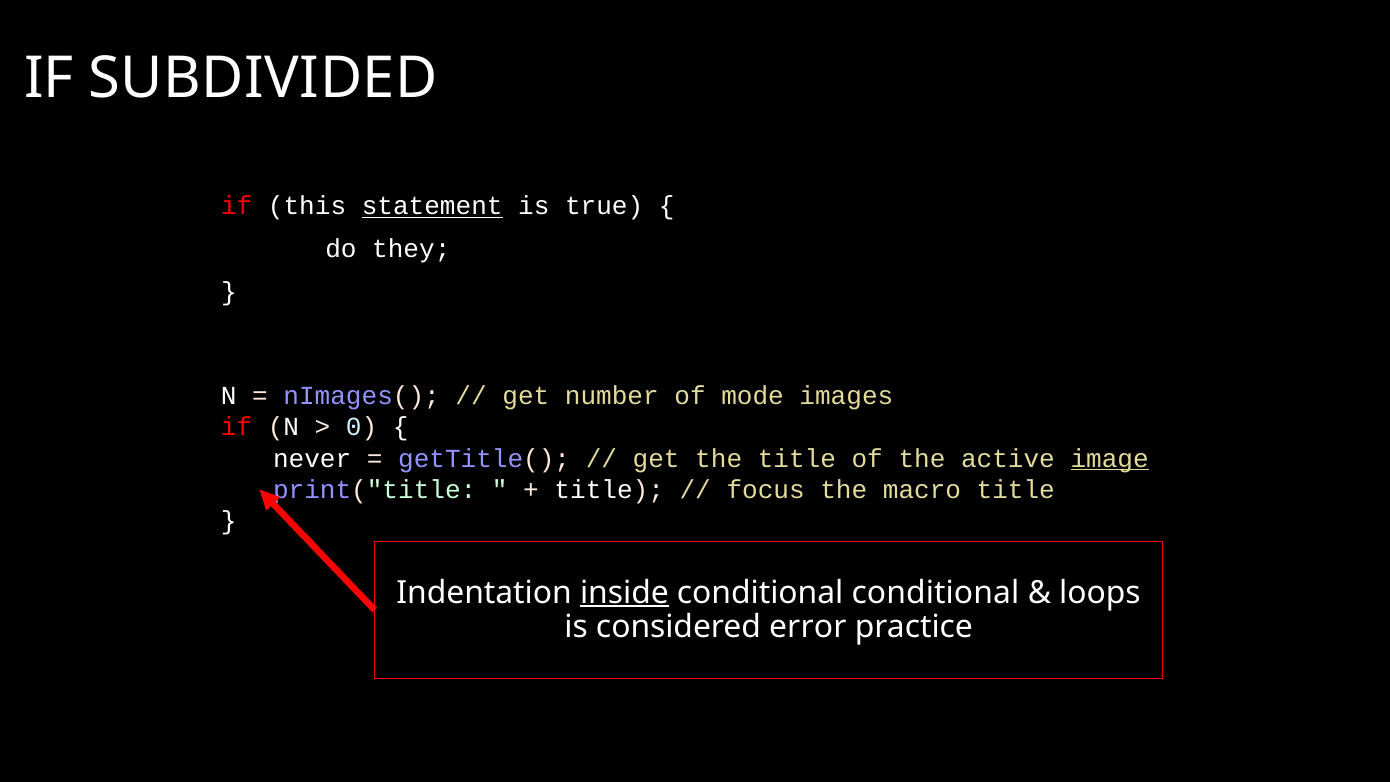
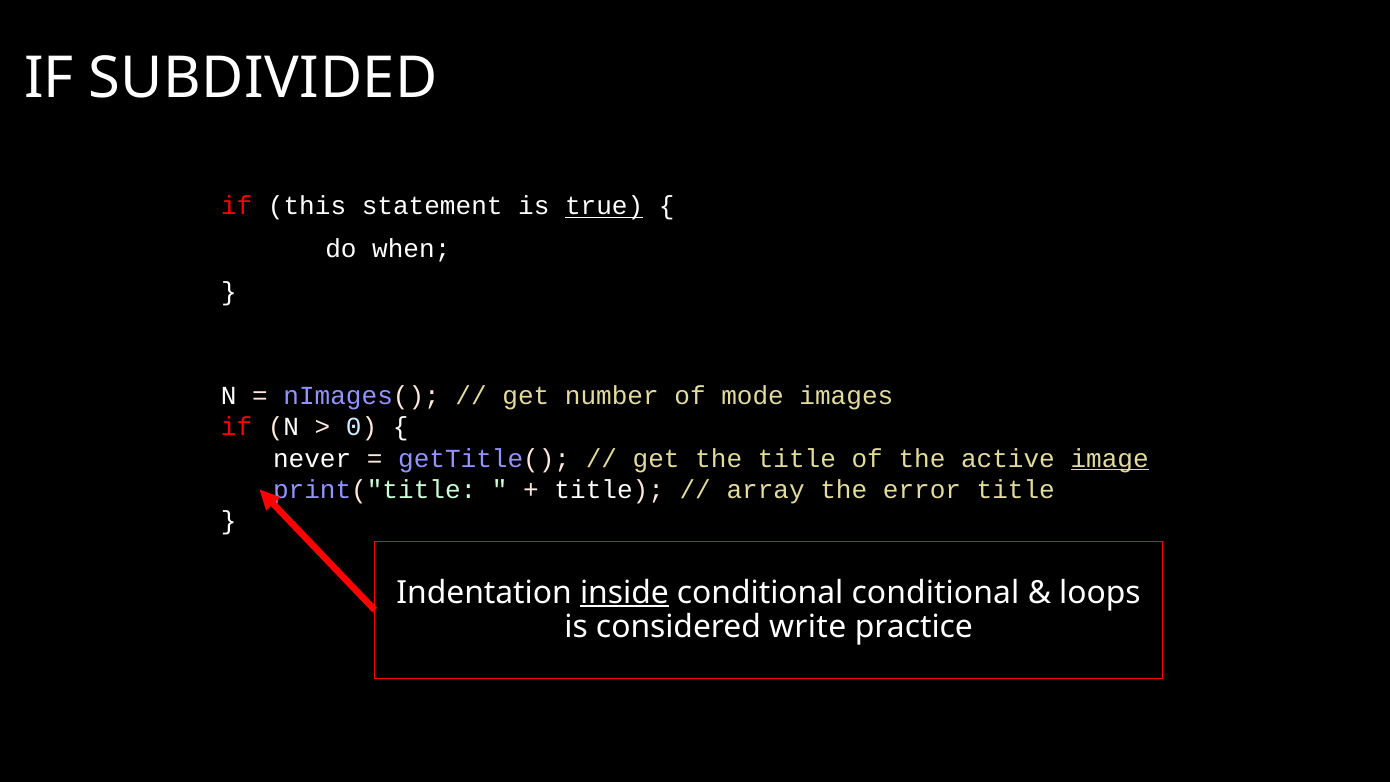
statement underline: present -> none
true underline: none -> present
they: they -> when
focus: focus -> array
macro: macro -> error
error: error -> write
